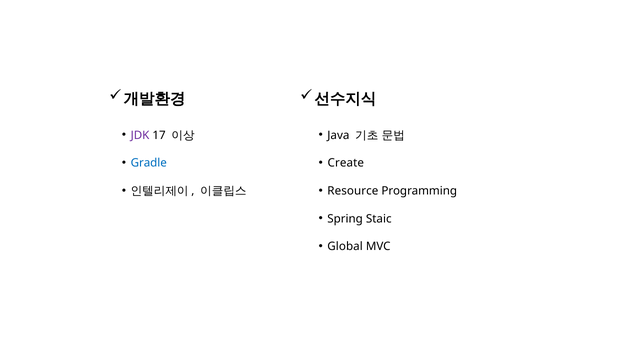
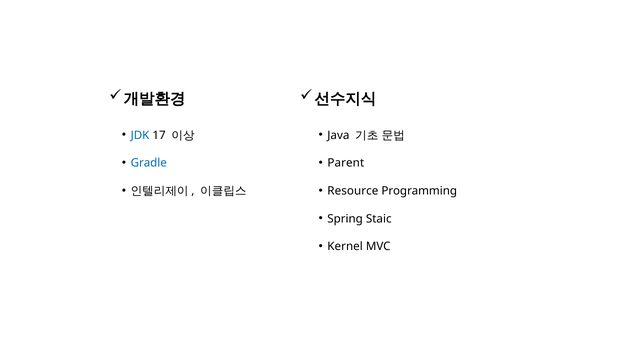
JDK colour: purple -> blue
Create: Create -> Parent
Global: Global -> Kernel
